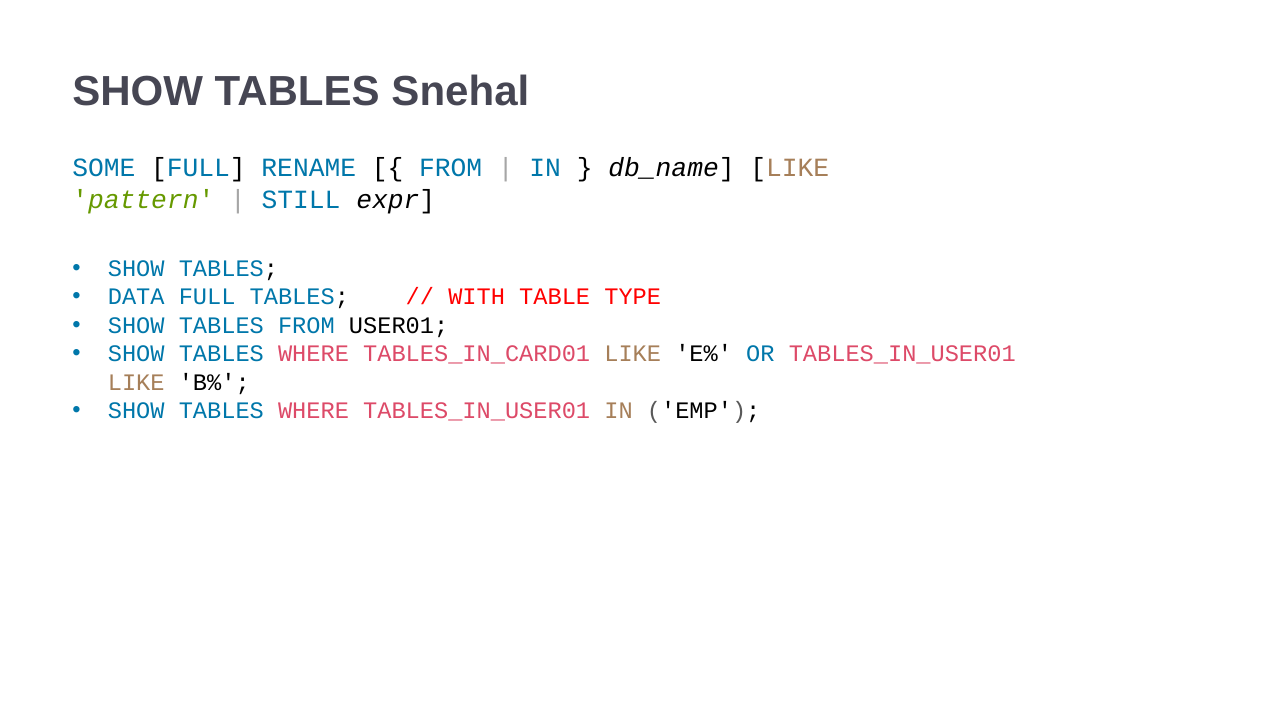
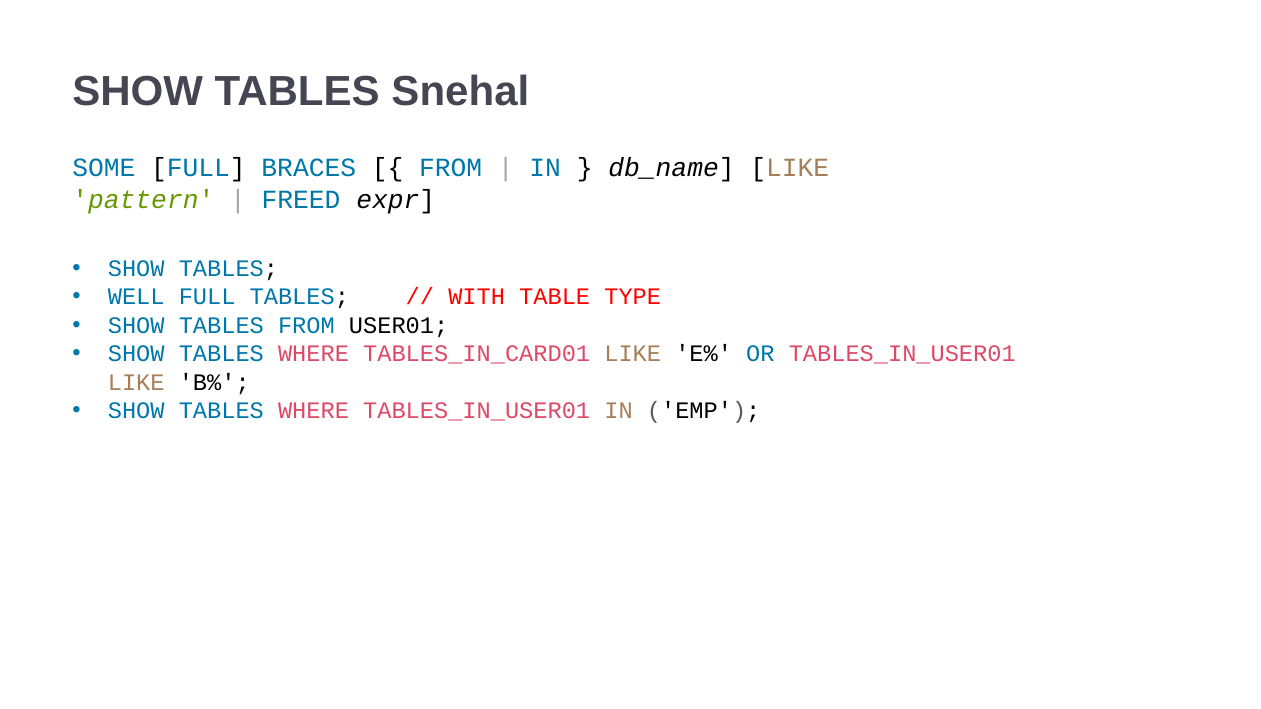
RENAME: RENAME -> BRACES
STILL: STILL -> FREED
DATA: DATA -> WELL
